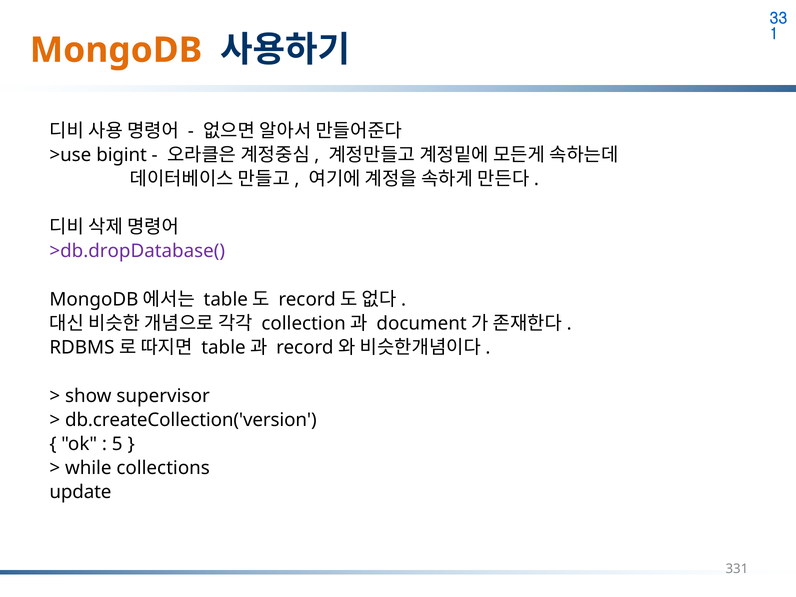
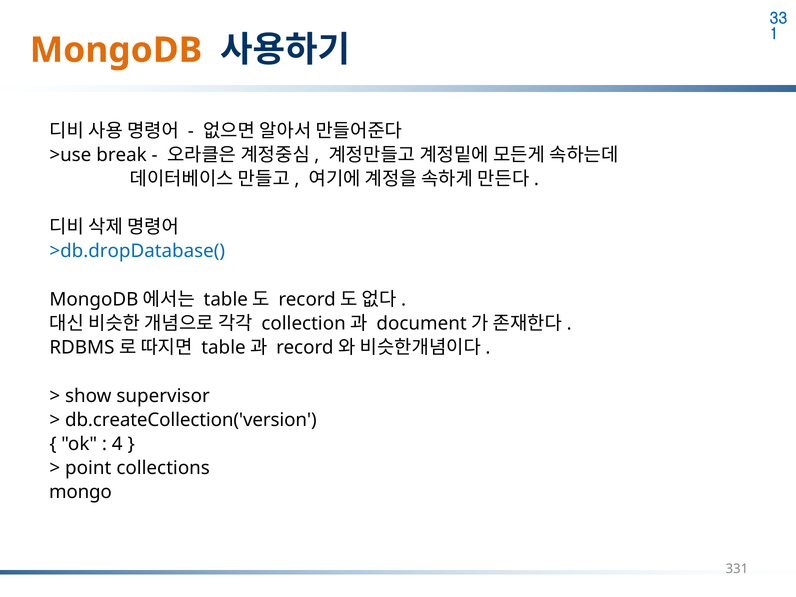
bigint: bigint -> break
>db.dropDatabase( colour: purple -> blue
5: 5 -> 4
while: while -> point
update: update -> mongo
